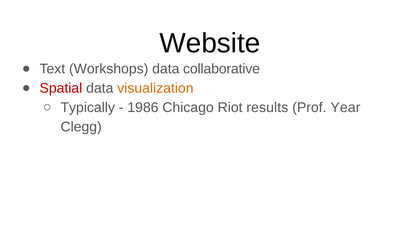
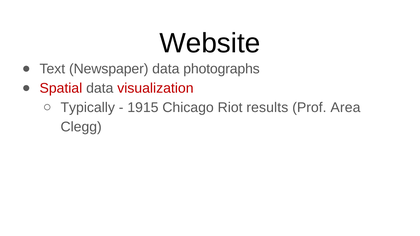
Workshops: Workshops -> Newspaper
collaborative: collaborative -> photographs
visualization colour: orange -> red
1986: 1986 -> 1915
Year: Year -> Area
